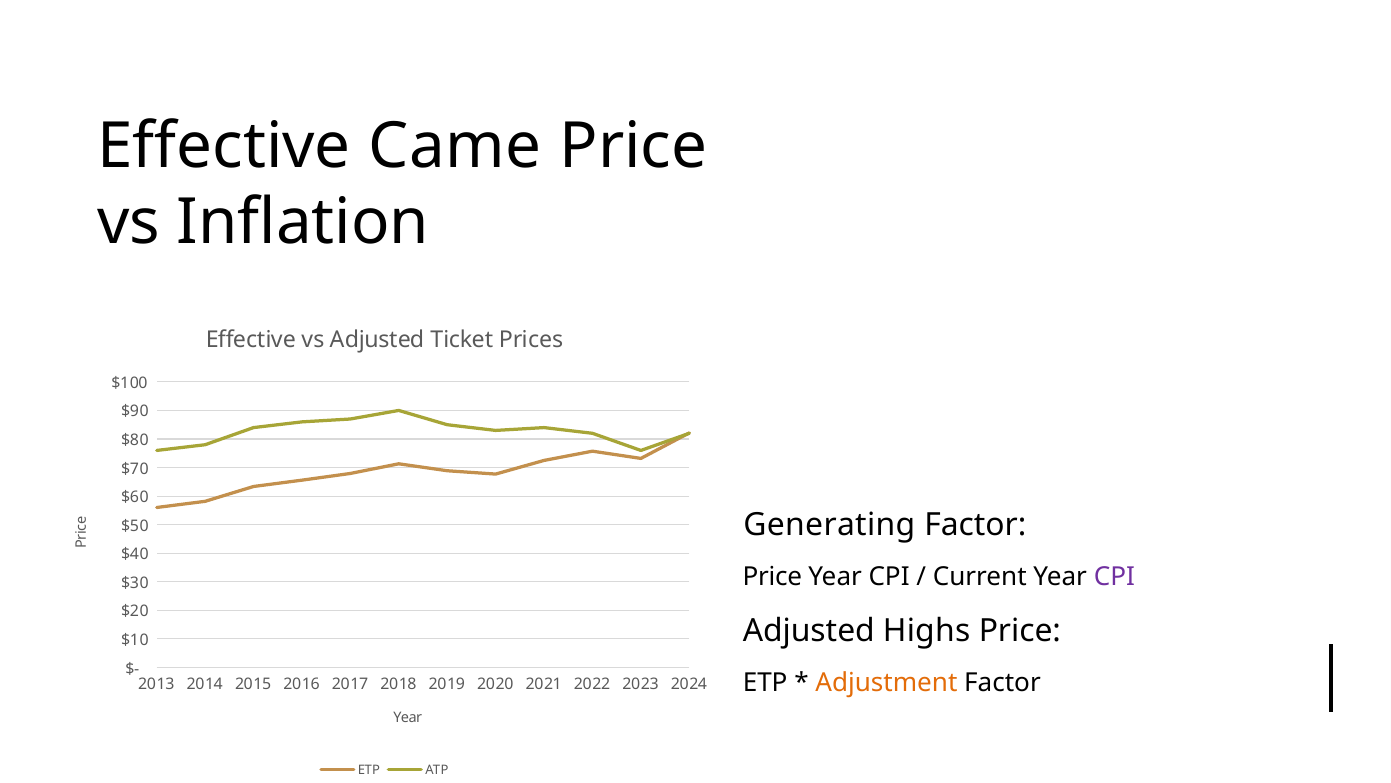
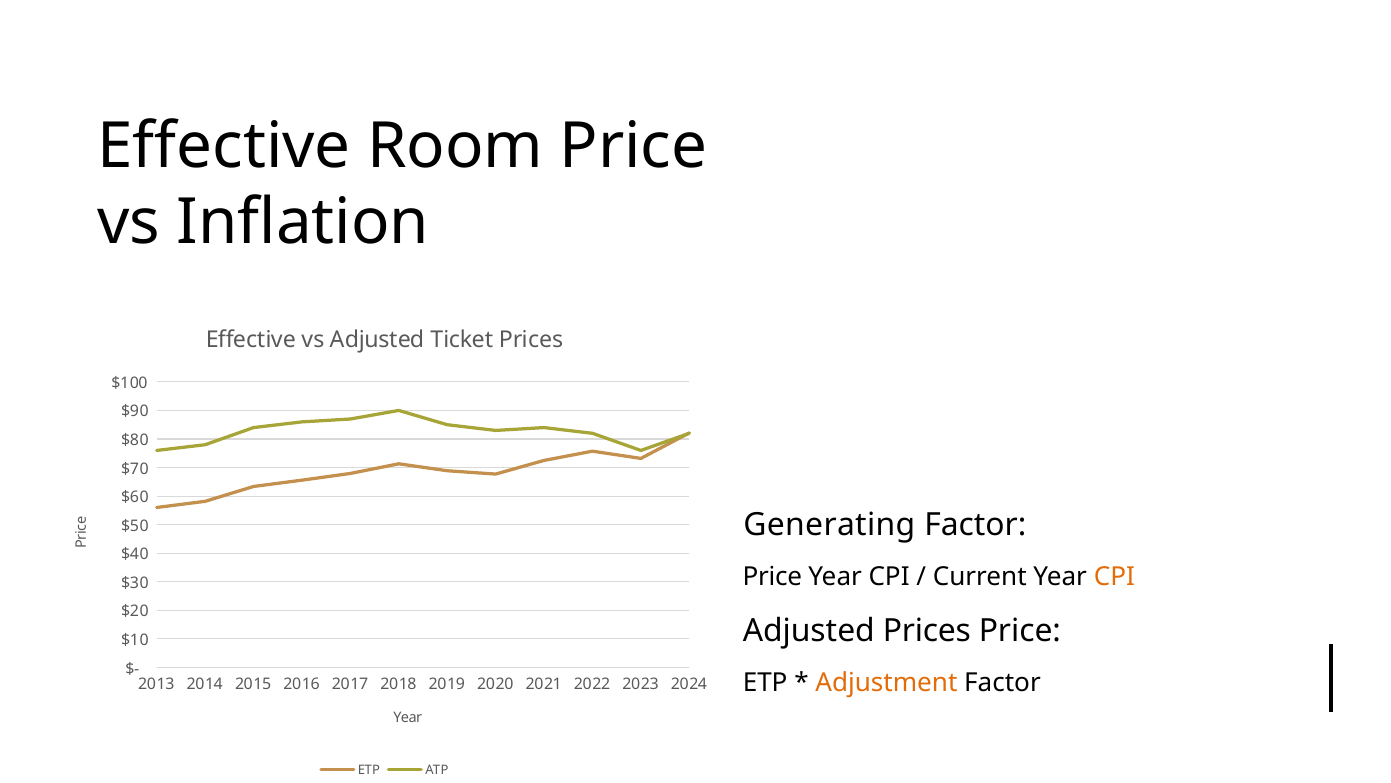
Came: Came -> Room
CPI at (1114, 577) colour: purple -> orange
Adjusted Highs: Highs -> Prices
